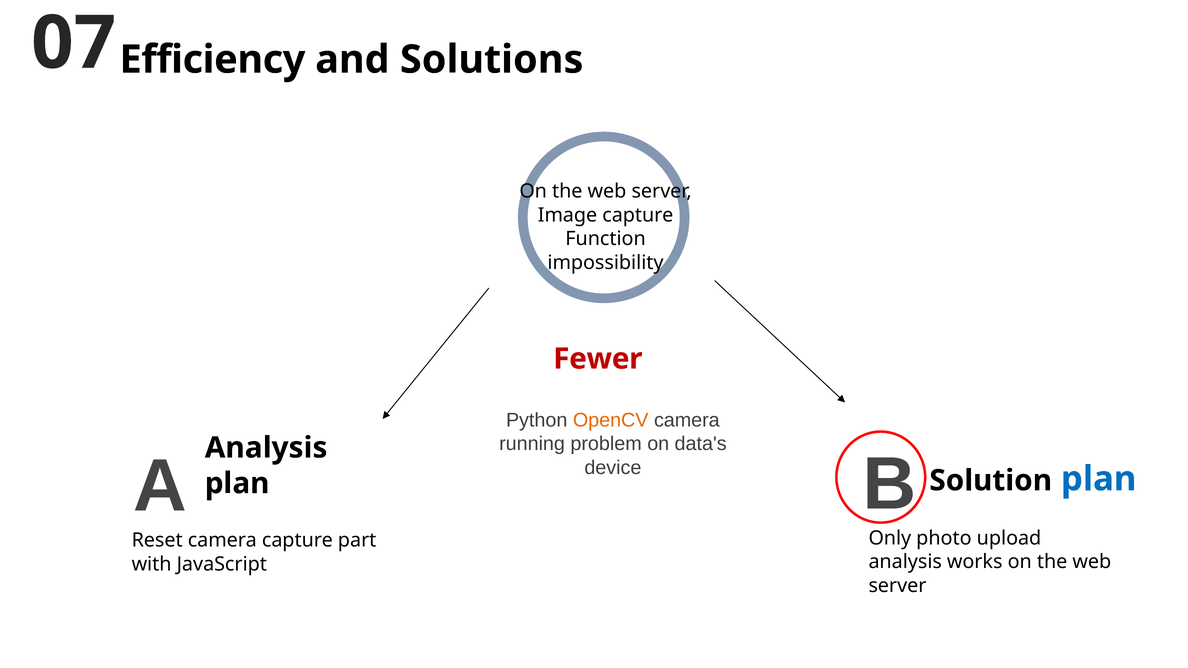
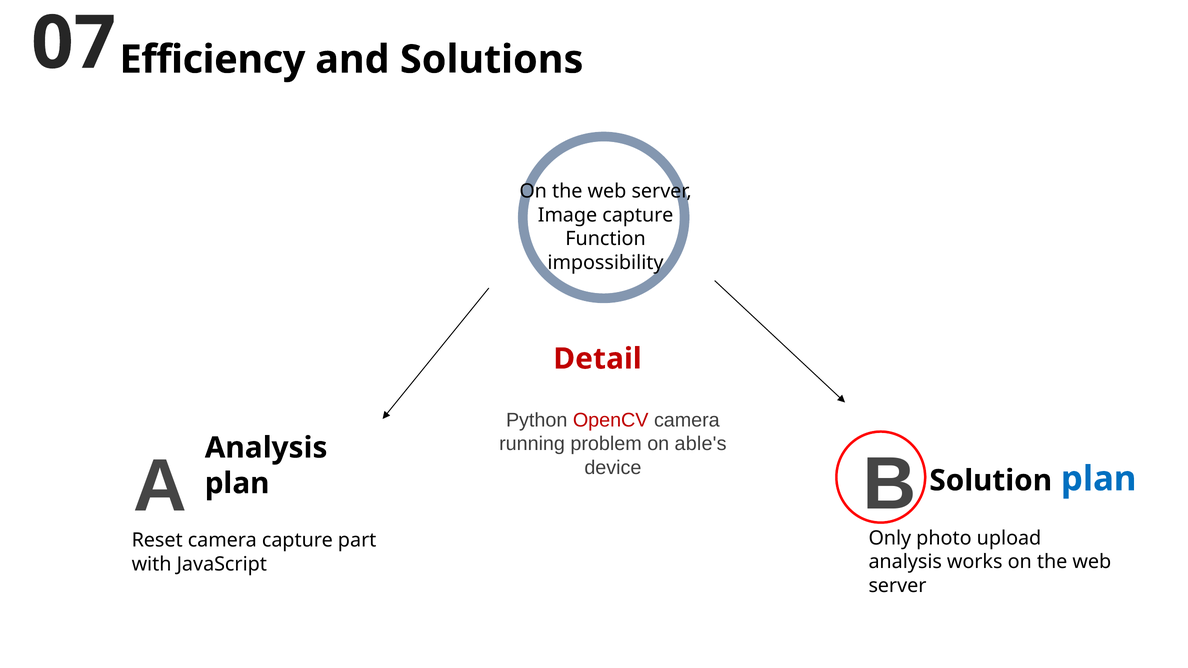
Fewer: Fewer -> Detail
OpenCV colour: orange -> red
data's: data's -> able's
